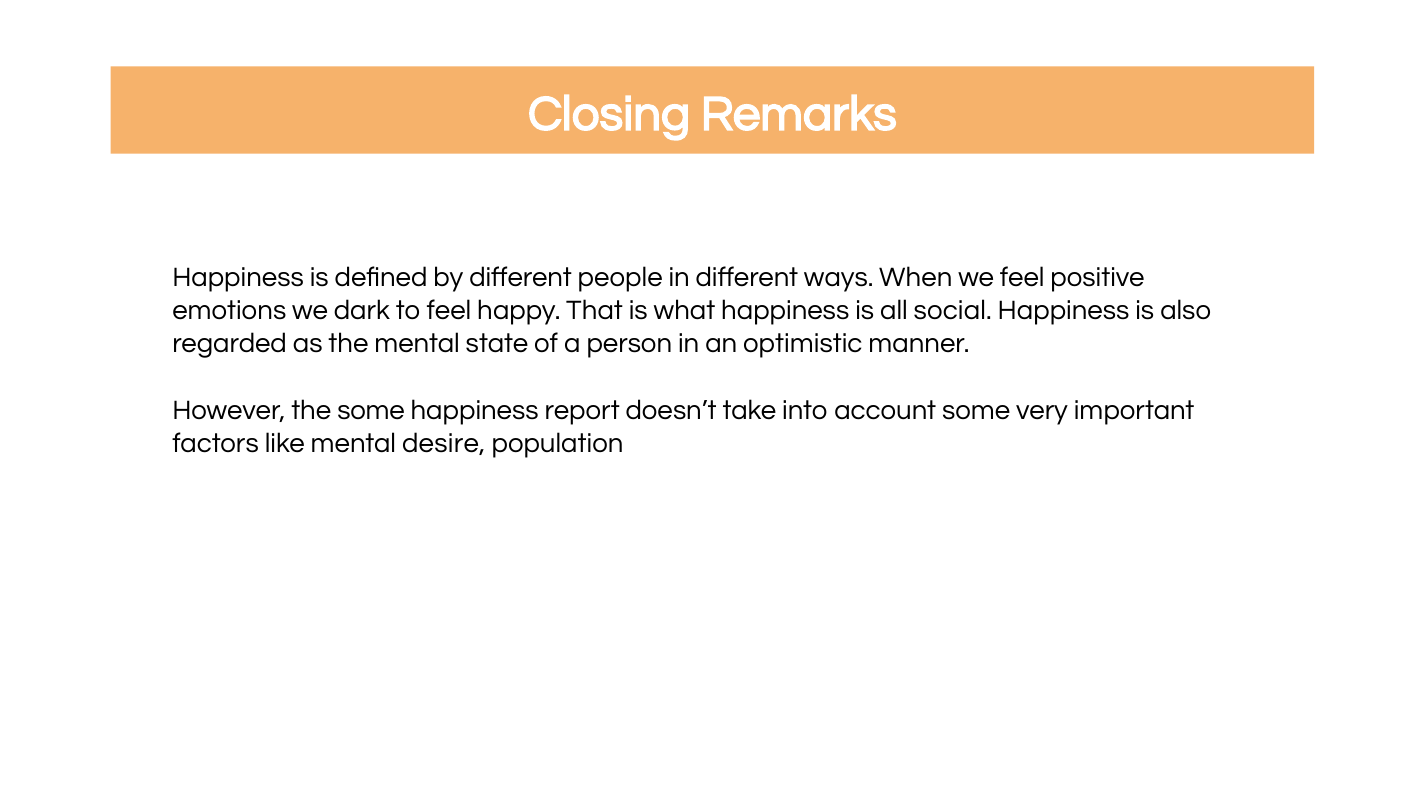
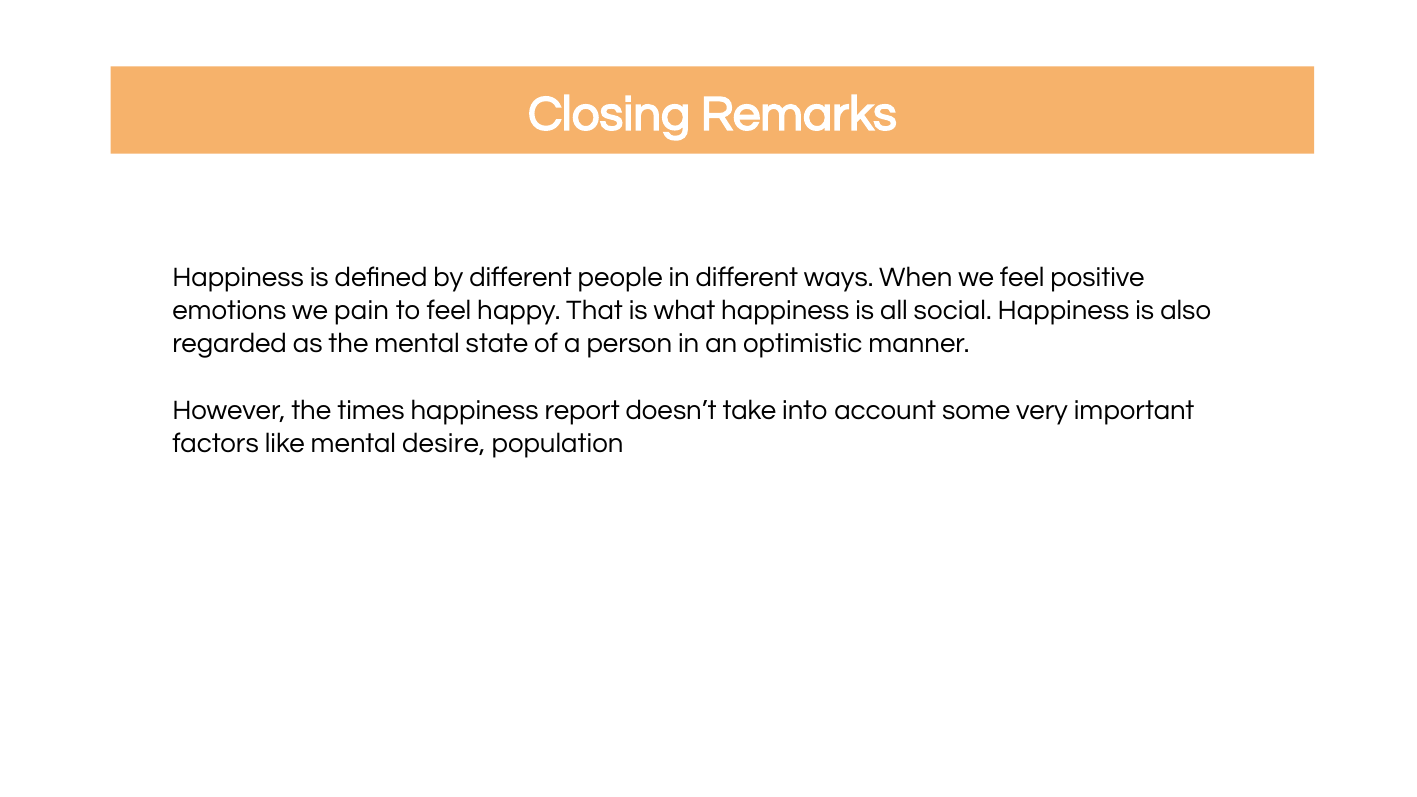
dark: dark -> pain
the some: some -> times
